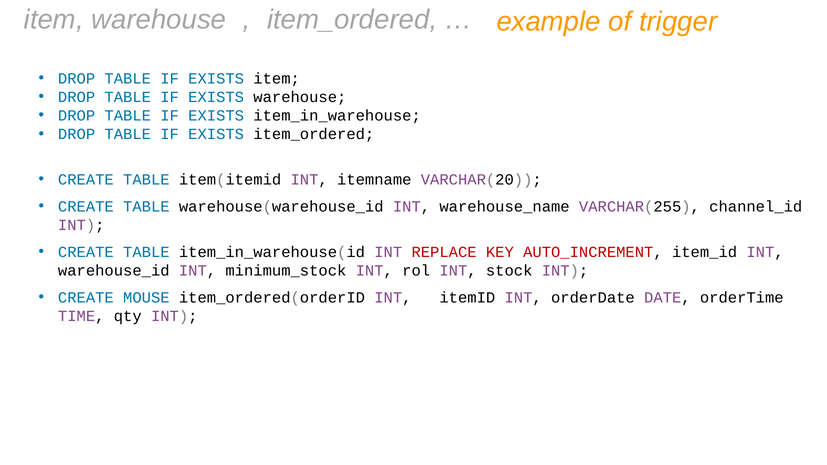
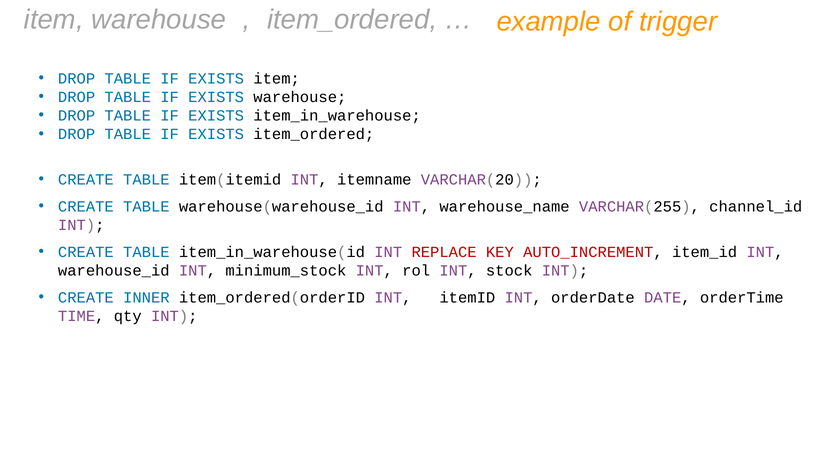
MOUSE: MOUSE -> INNER
